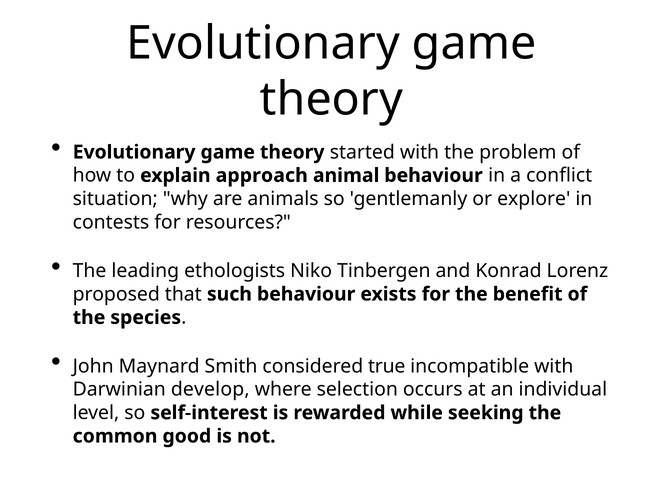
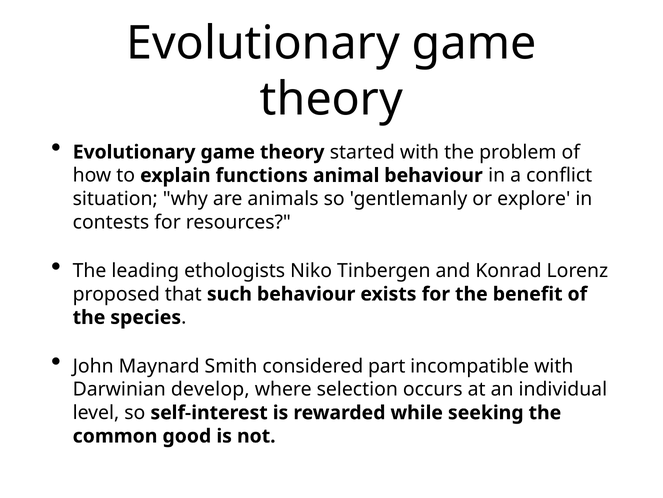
approach: approach -> functions
true: true -> part
